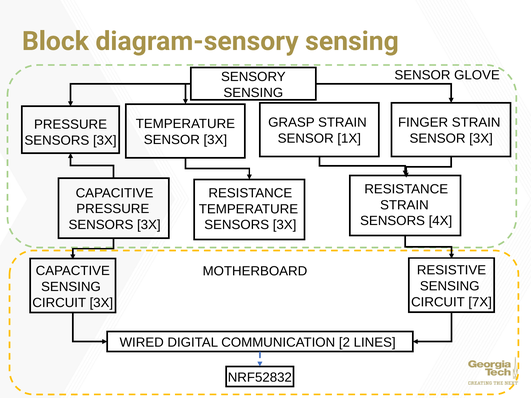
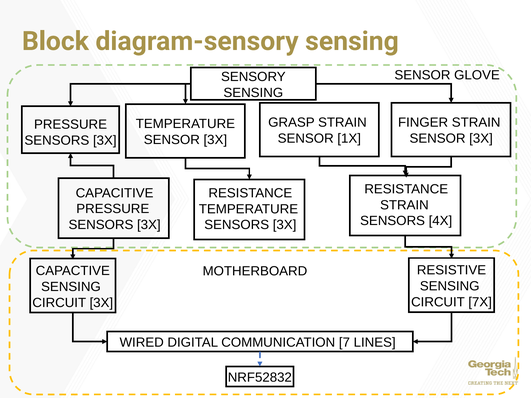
2: 2 -> 7
